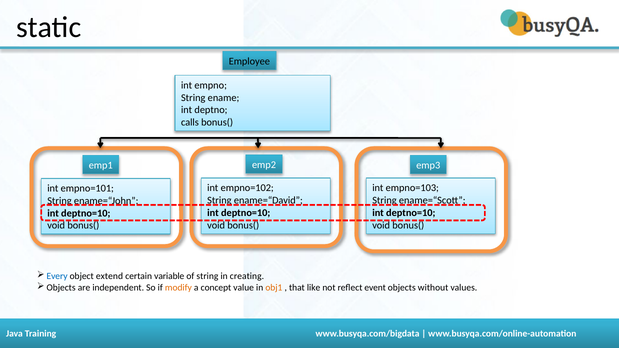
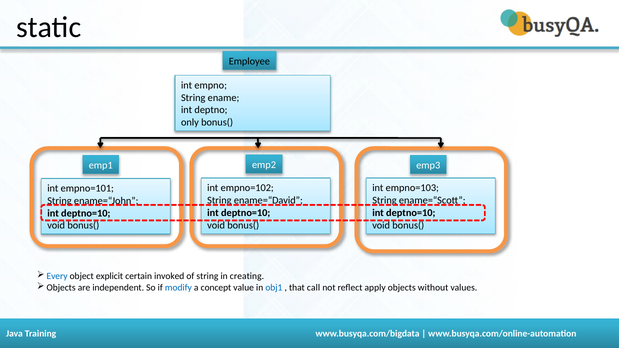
calls: calls -> only
extend: extend -> explicit
variable: variable -> invoked
modify colour: orange -> blue
obj1 colour: orange -> blue
like: like -> call
event: event -> apply
